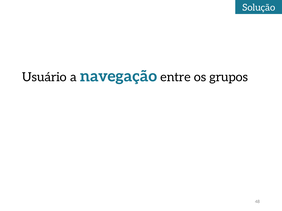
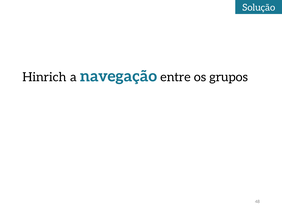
Usuário: Usuário -> Hinrich
